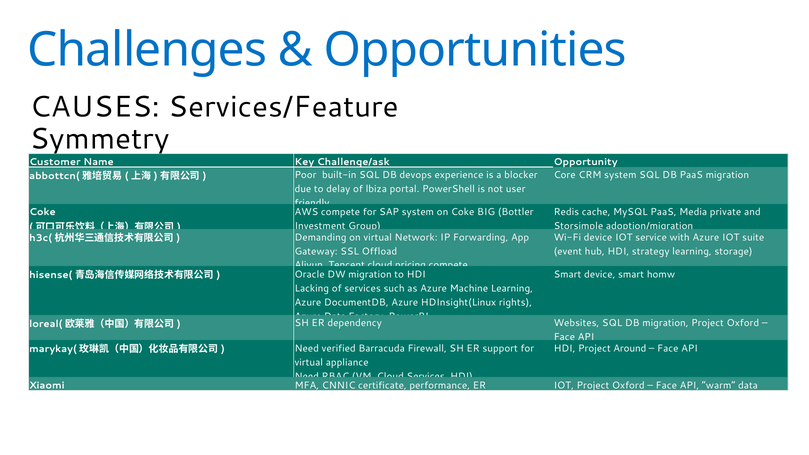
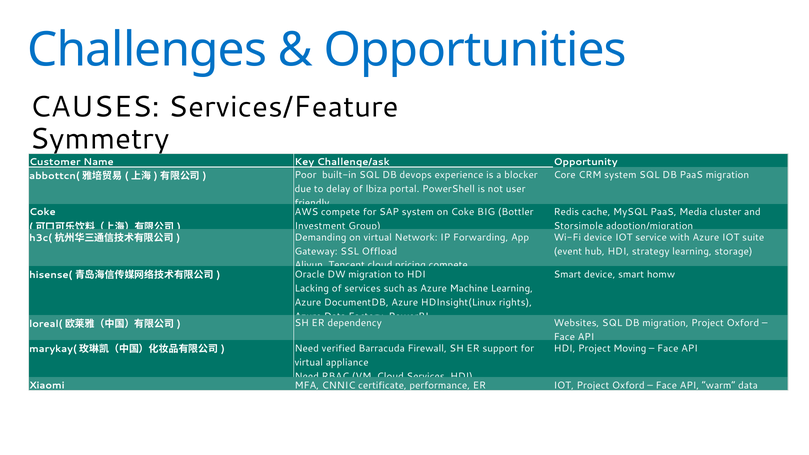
private: private -> cluster
Around: Around -> Moving
